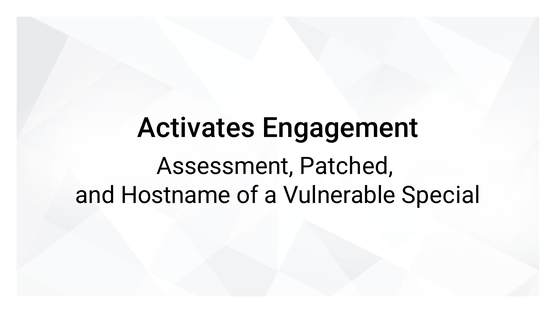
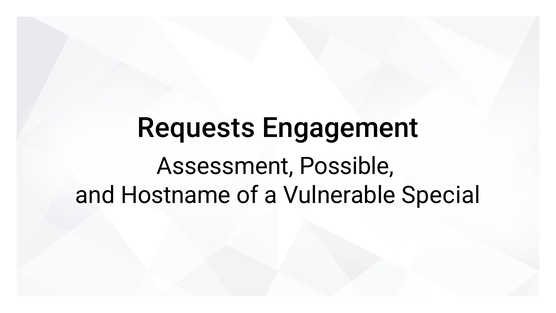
Activates: Activates -> Requests
Patched: Patched -> Possible
